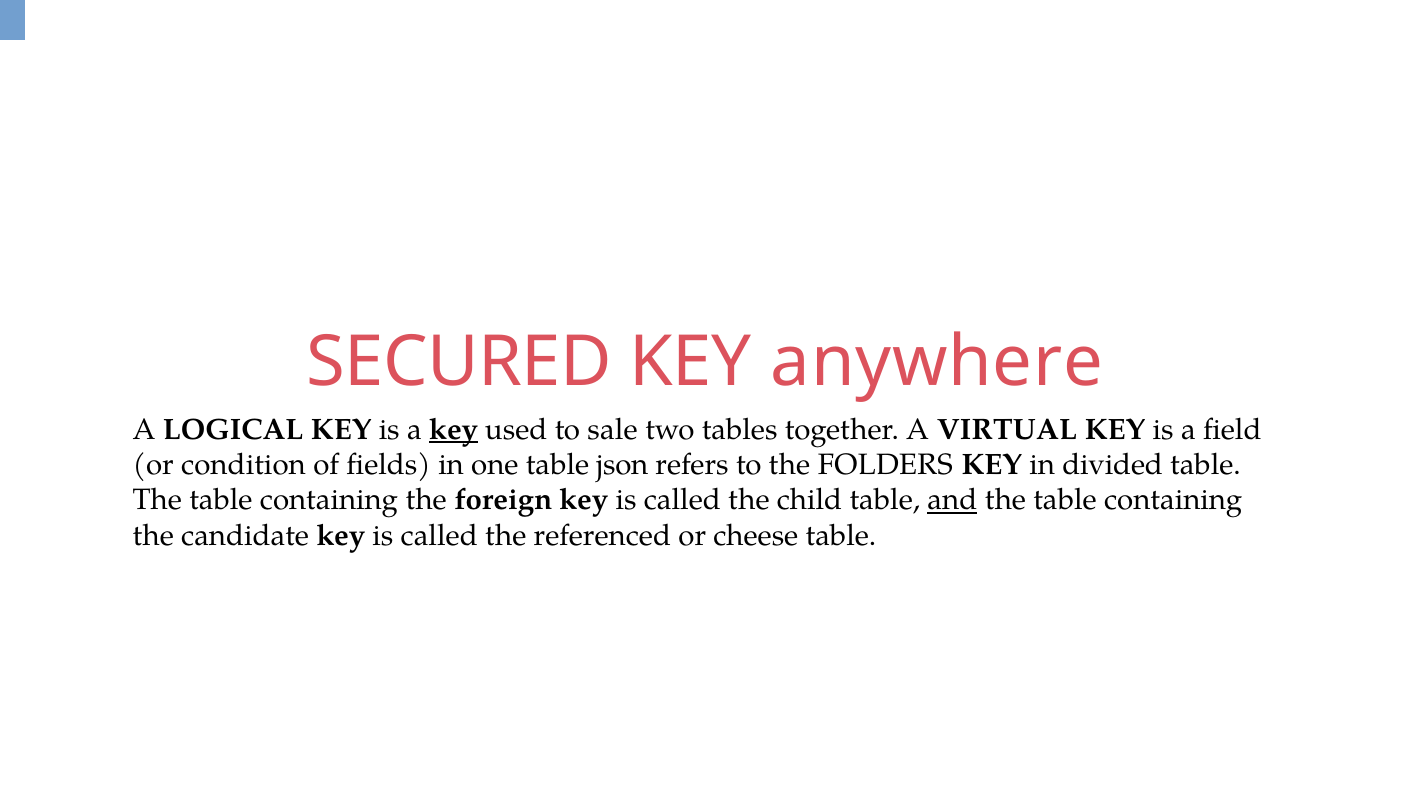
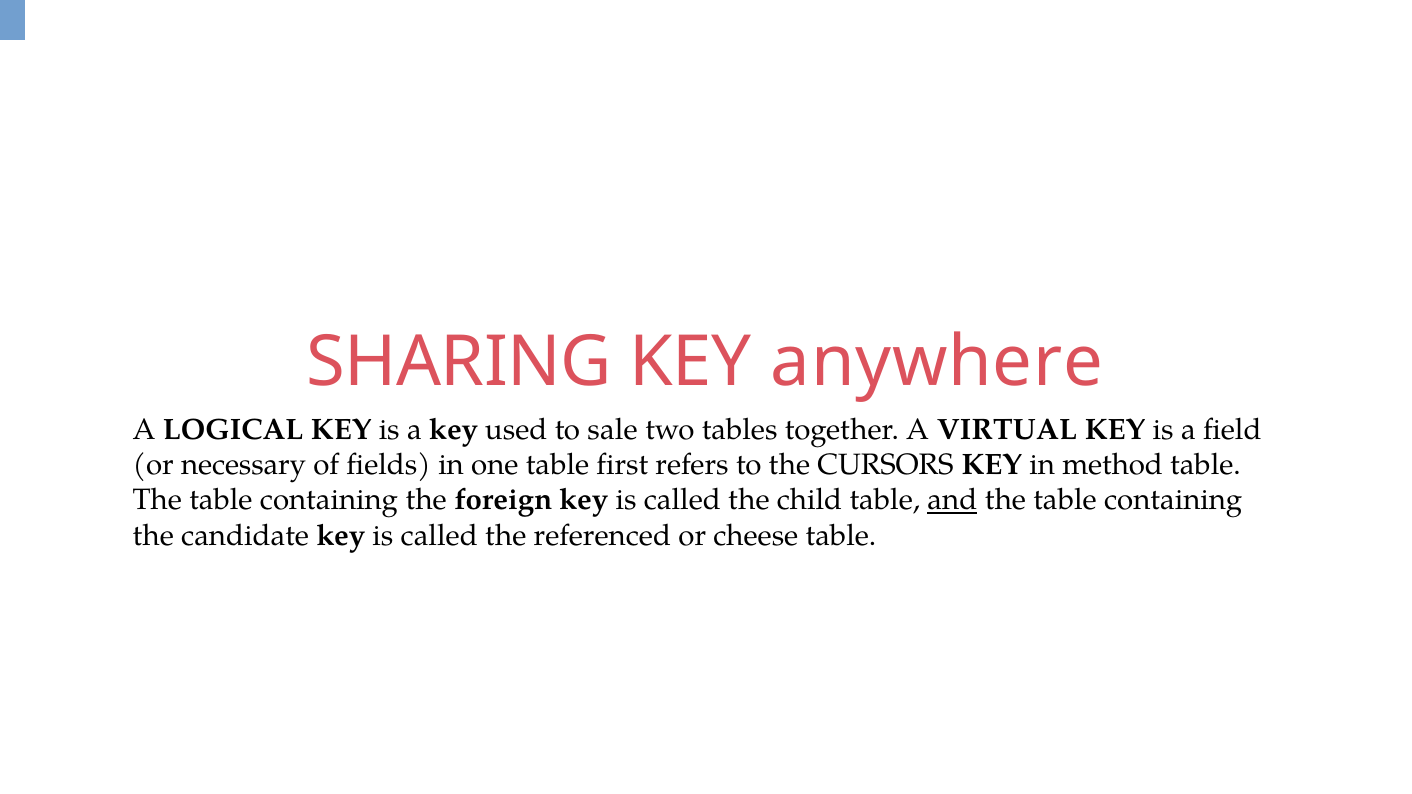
SECURED: SECURED -> SHARING
key at (454, 430) underline: present -> none
condition: condition -> necessary
json: json -> first
FOLDERS: FOLDERS -> CURSORS
divided: divided -> method
